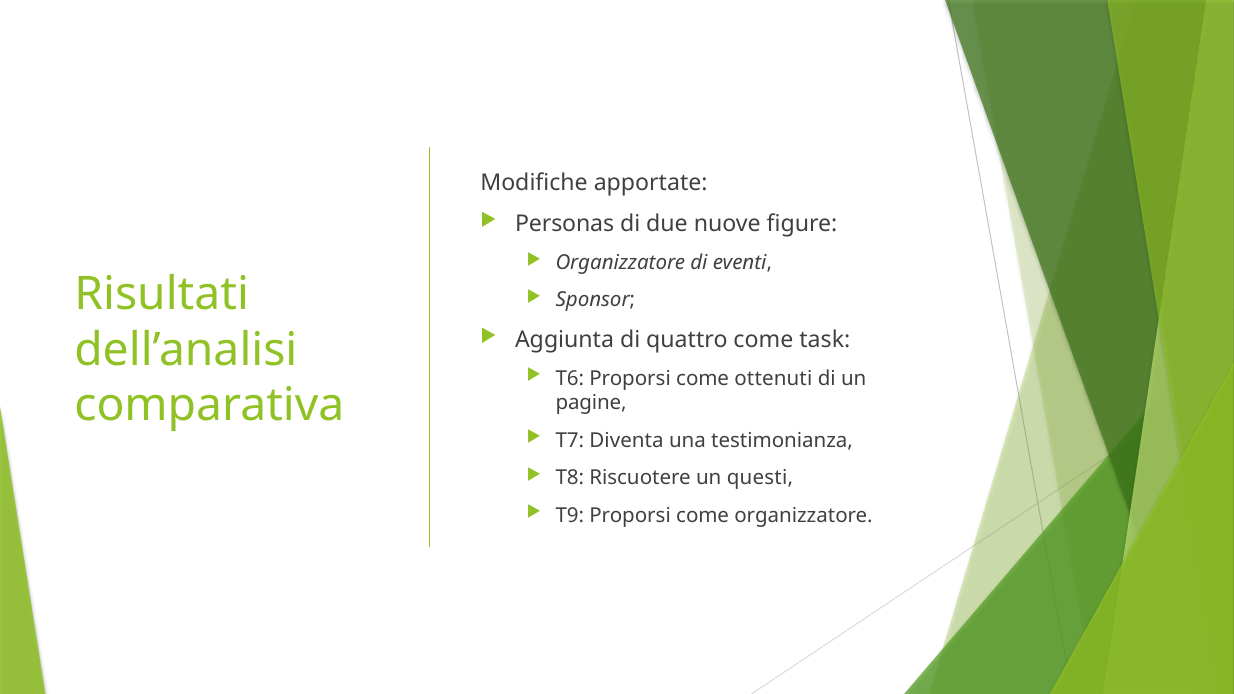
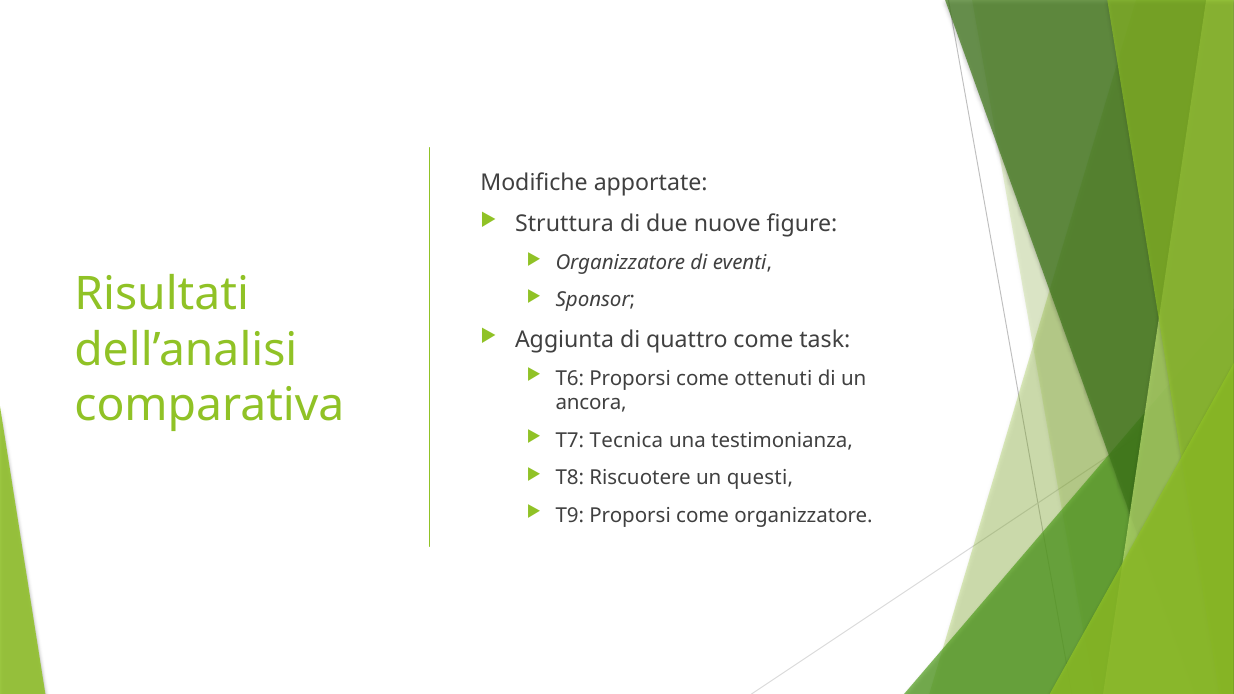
Personas: Personas -> Struttura
pagine: pagine -> ancora
Diventa: Diventa -> Tecnica
